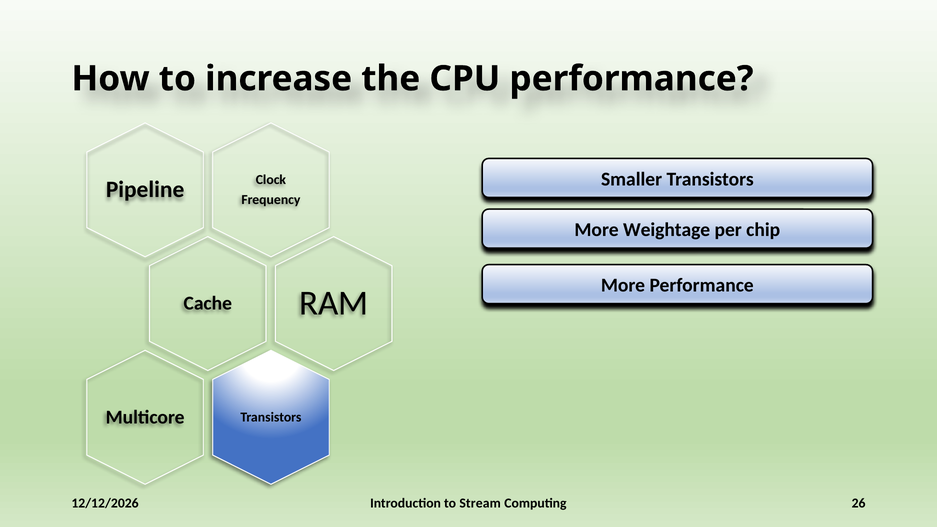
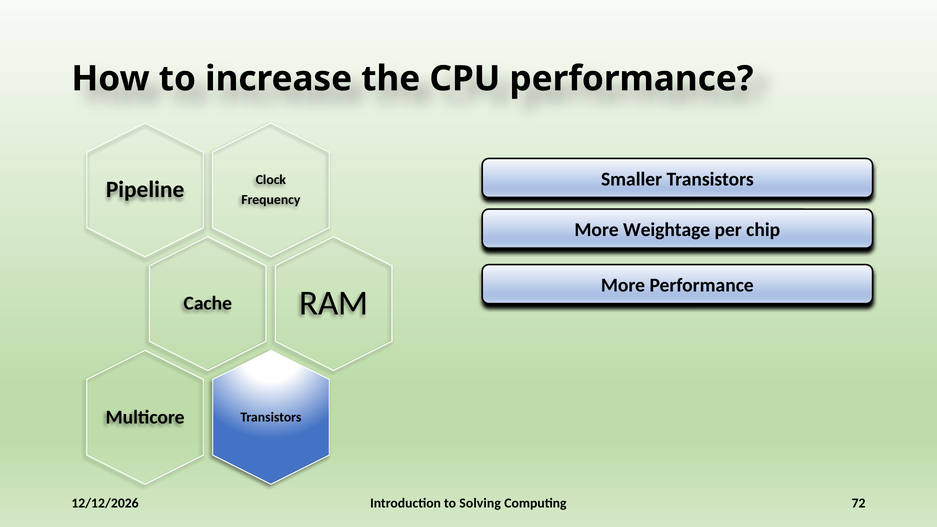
Stream: Stream -> Solving
26: 26 -> 72
